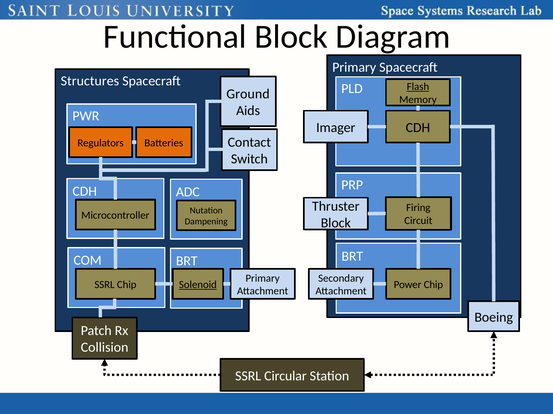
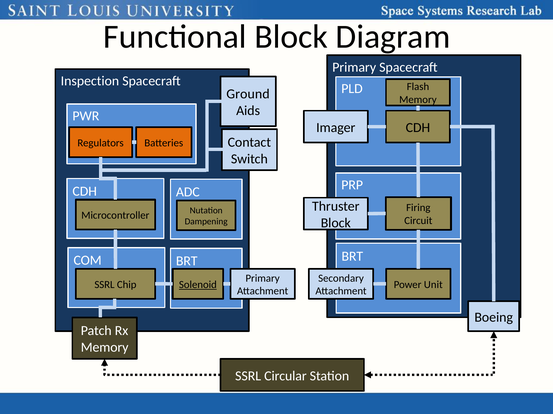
Structures: Structures -> Inspection
Flash underline: present -> none
Power Chip: Chip -> Unit
Collision at (105, 348): Collision -> Memory
